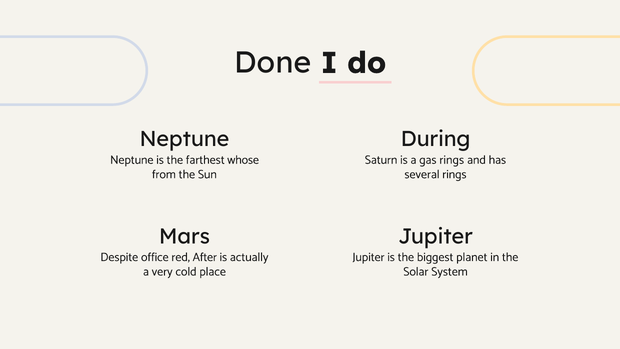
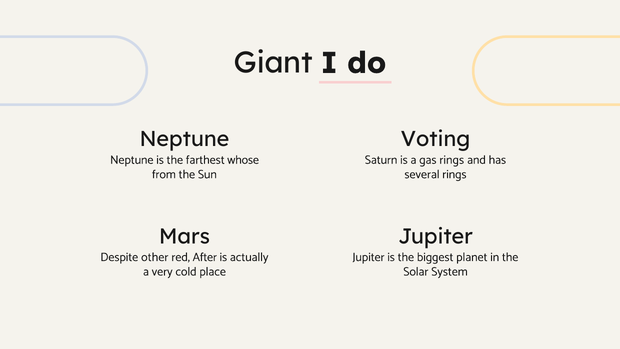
Done: Done -> Giant
During: During -> Voting
office: office -> other
